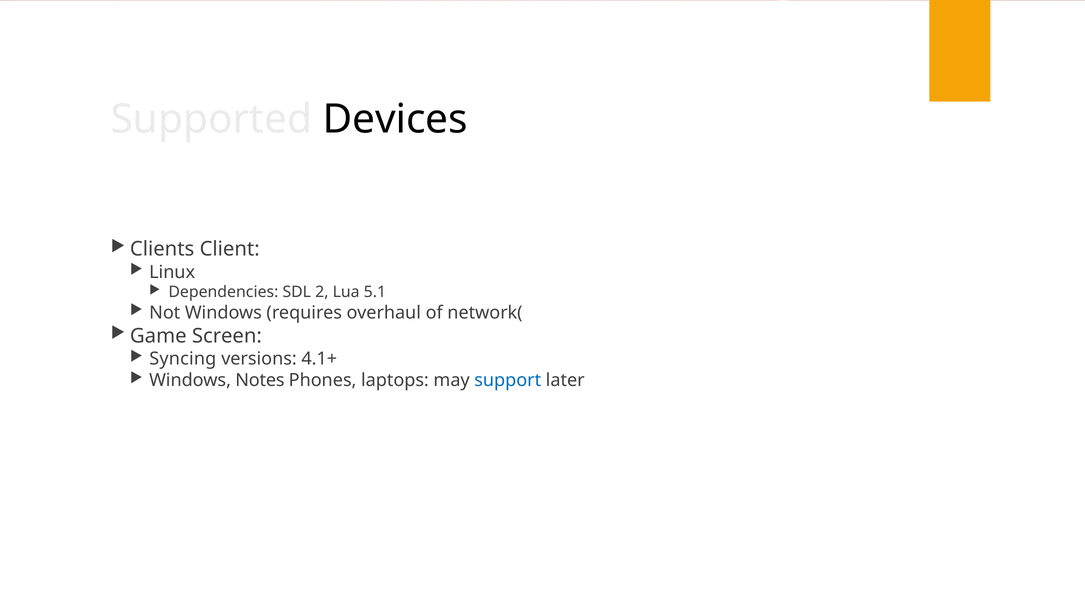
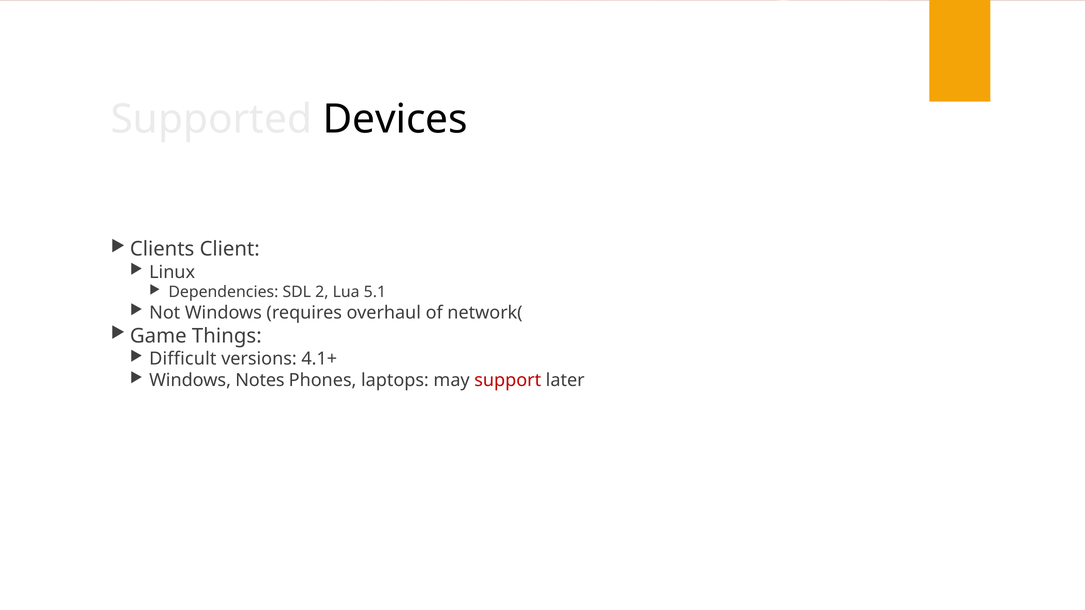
Screen: Screen -> Things
Syncing: Syncing -> Difficult
support colour: blue -> red
